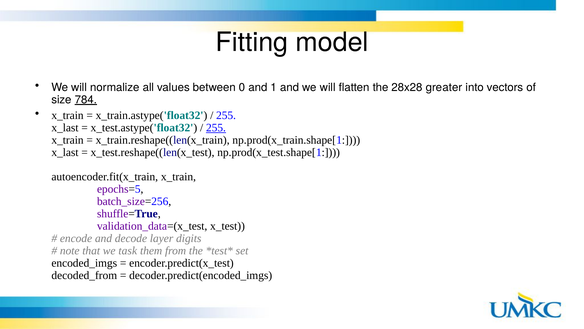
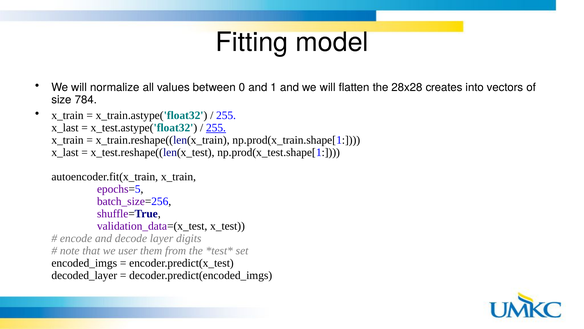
greater: greater -> creates
784 underline: present -> none
task: task -> user
decoded_from: decoded_from -> decoded_layer
